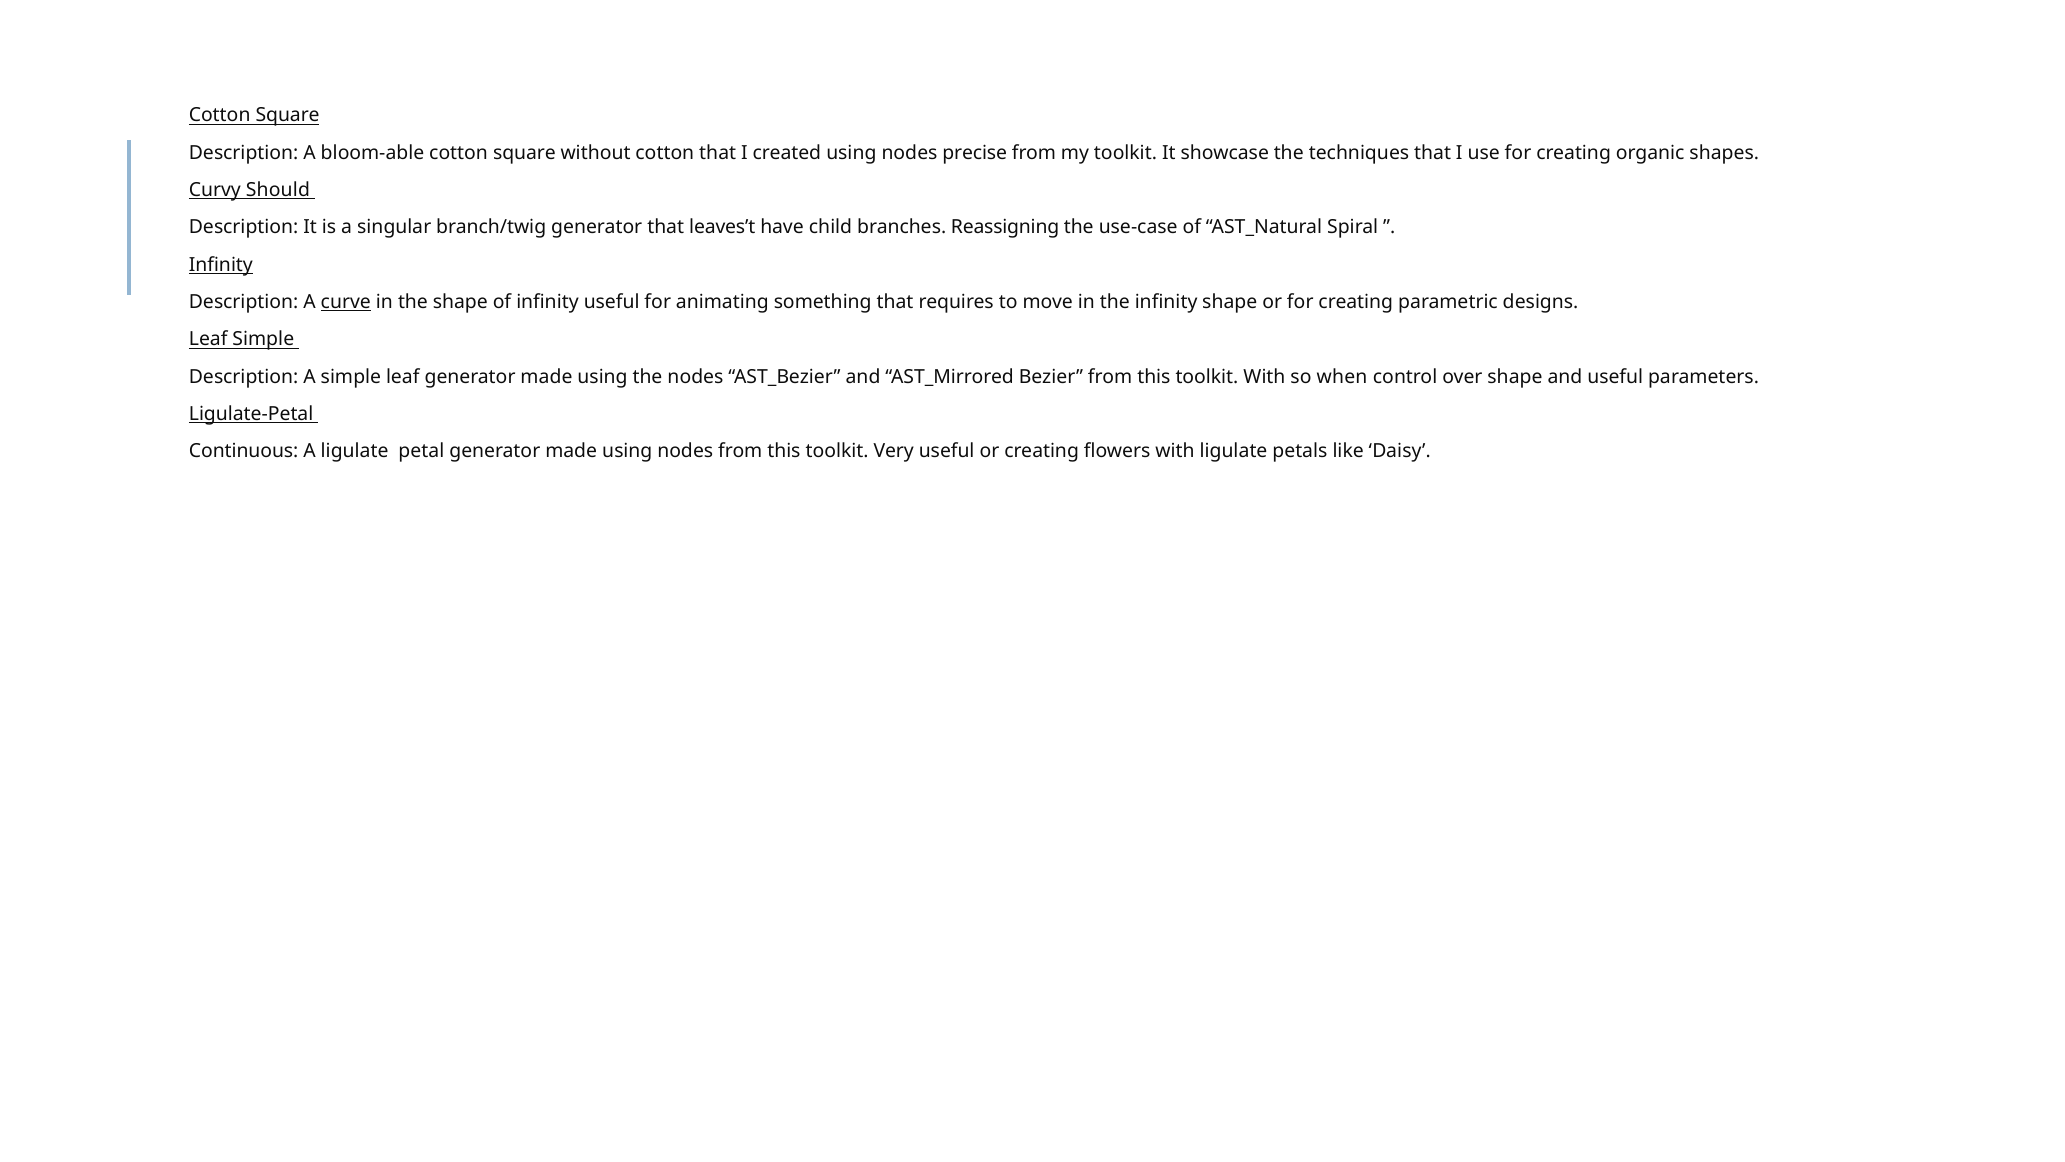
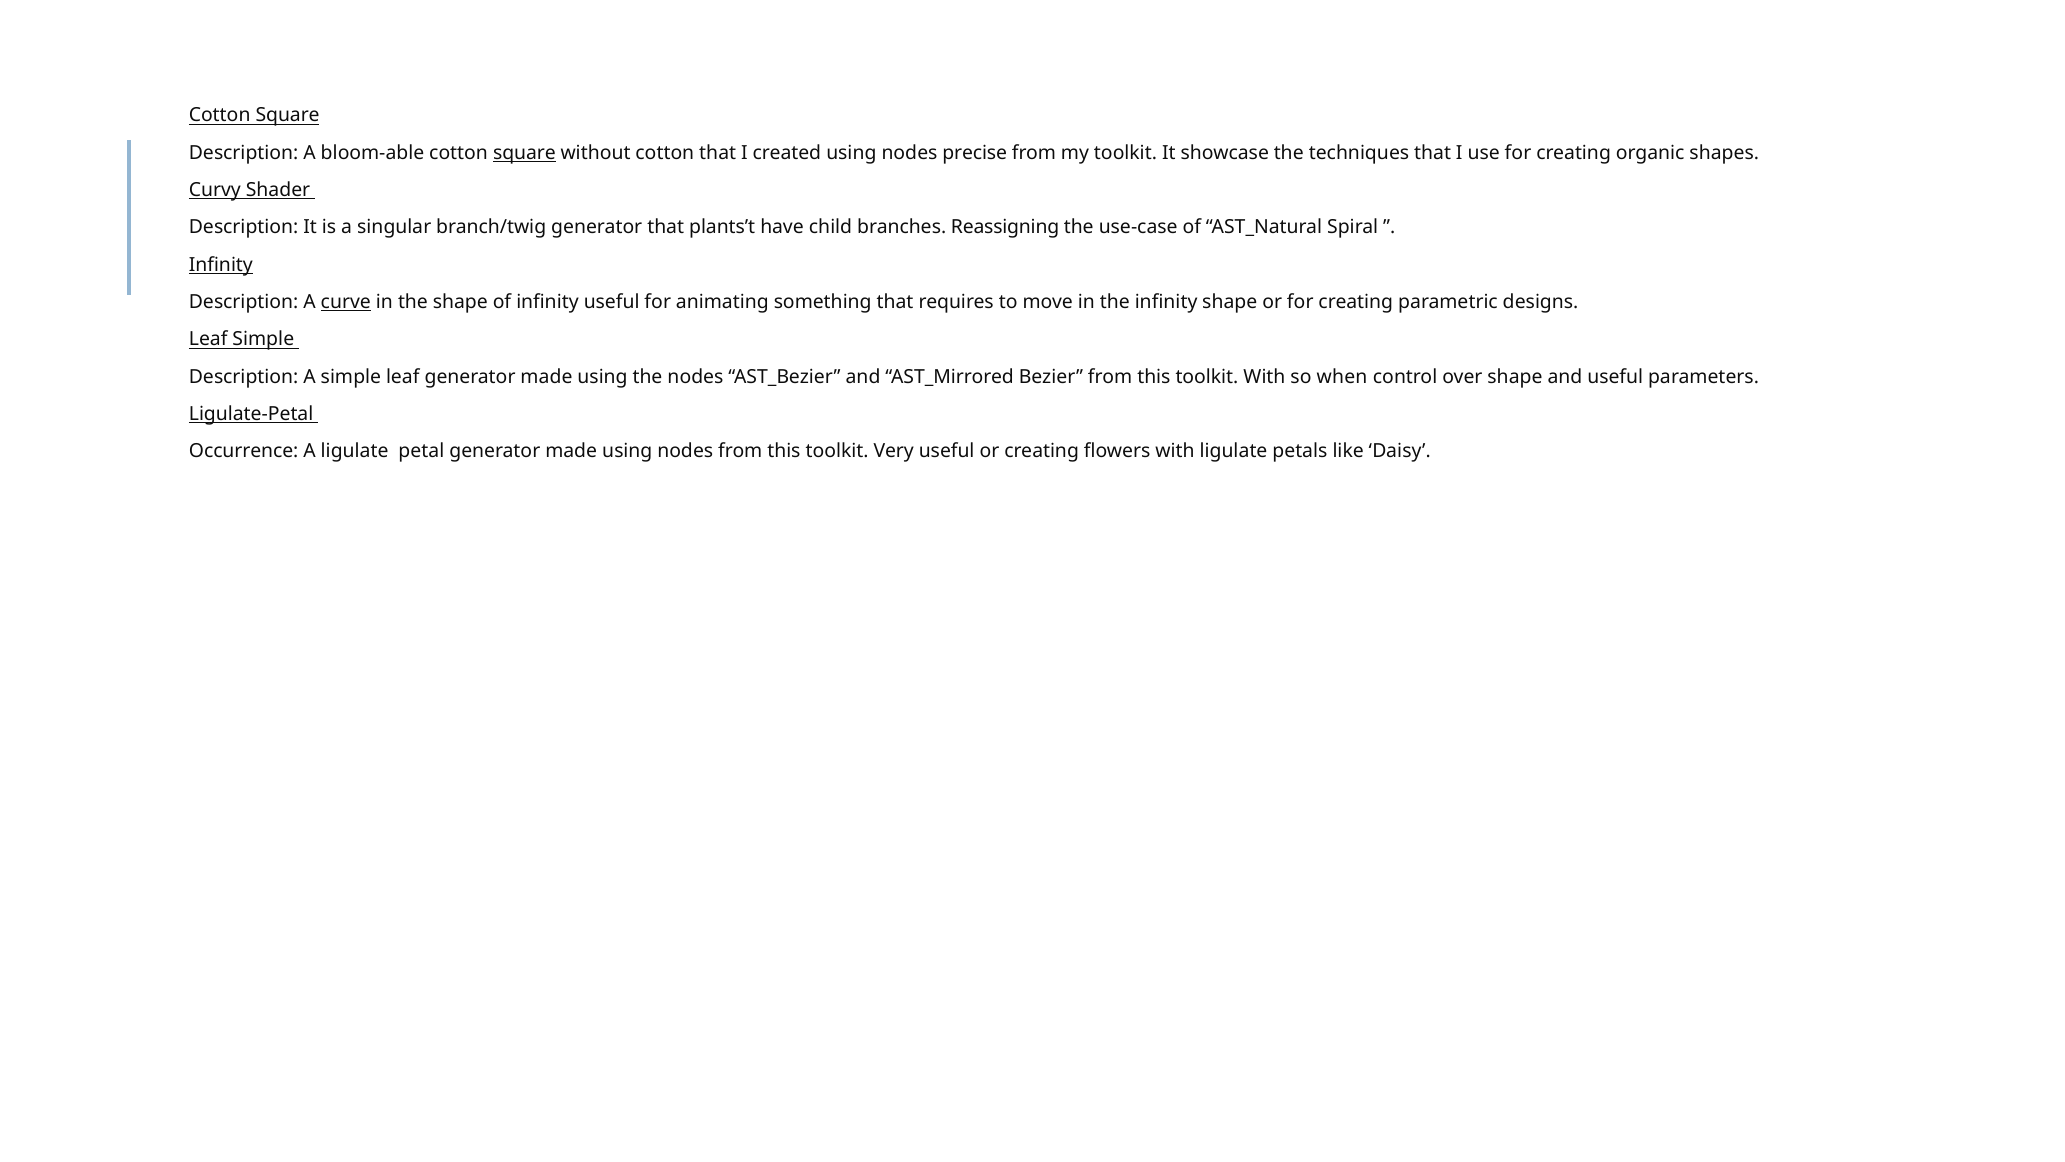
square at (524, 153) underline: none -> present
Should: Should -> Shader
leaves’t: leaves’t -> plants’t
Continuous: Continuous -> Occurrence
